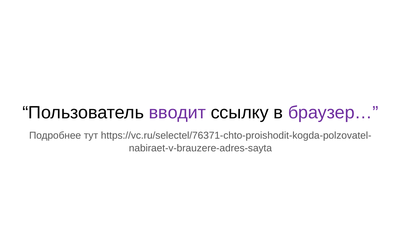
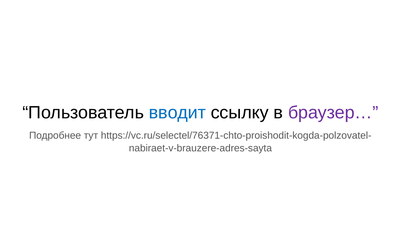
вводит colour: purple -> blue
